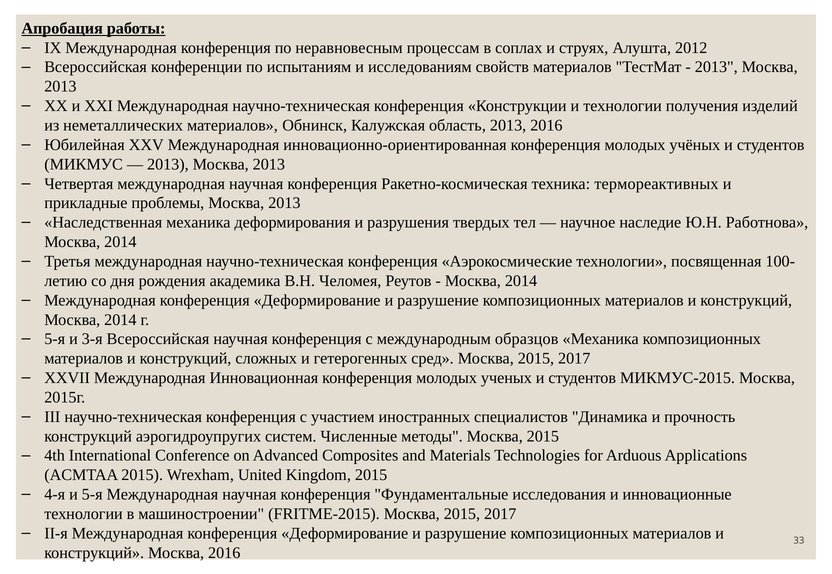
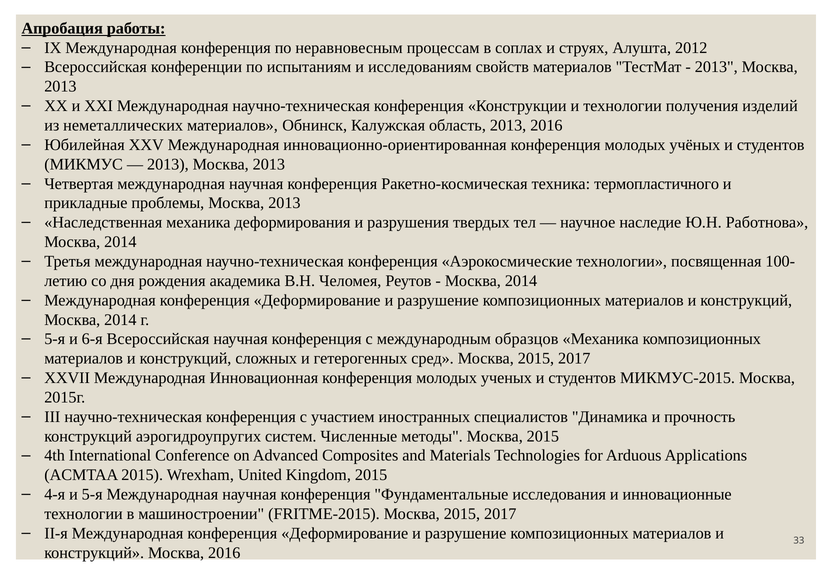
термореактивных: термореактивных -> термопластичного
3-я: 3-я -> 6-я
